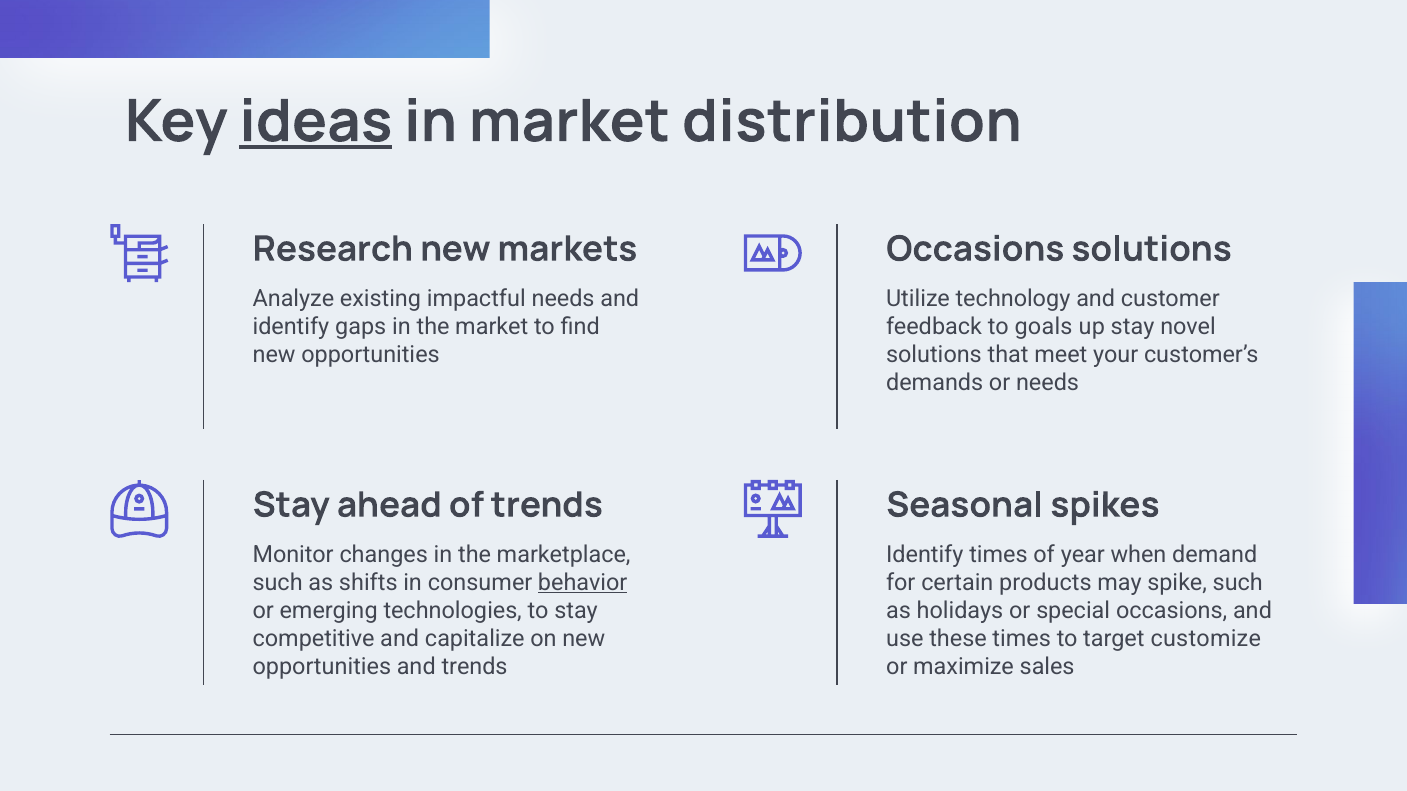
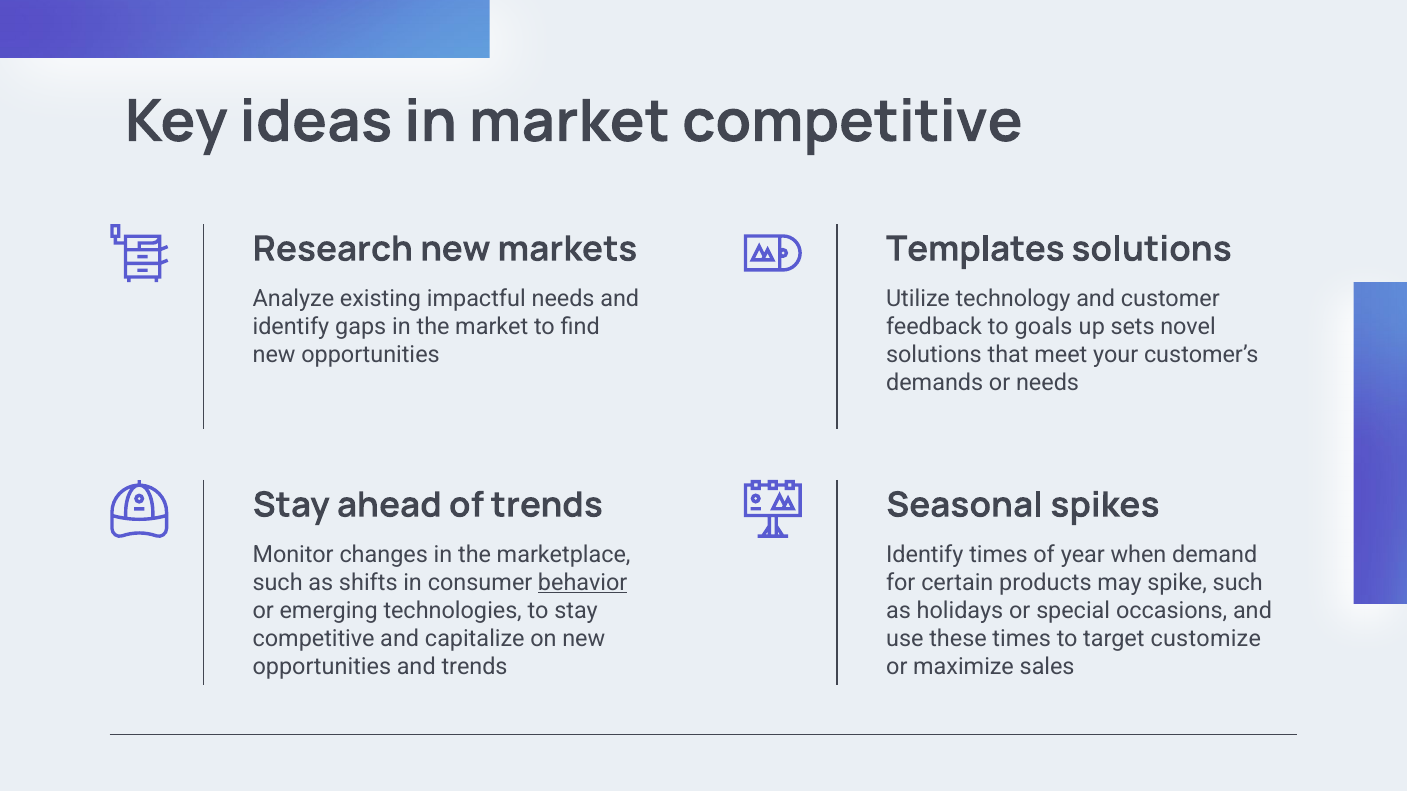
ideas underline: present -> none
market distribution: distribution -> competitive
markets Occasions: Occasions -> Templates
up stay: stay -> sets
